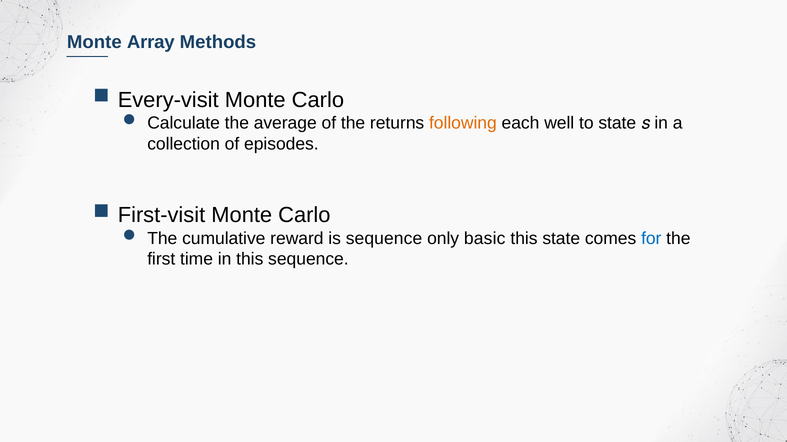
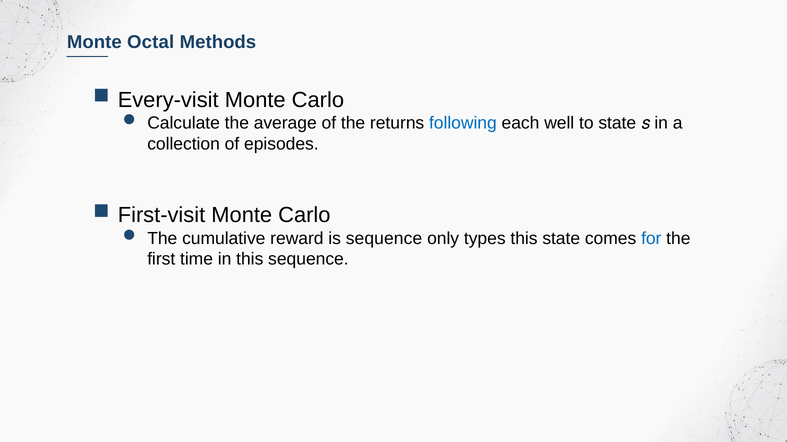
Array: Array -> Octal
following colour: orange -> blue
basic: basic -> types
